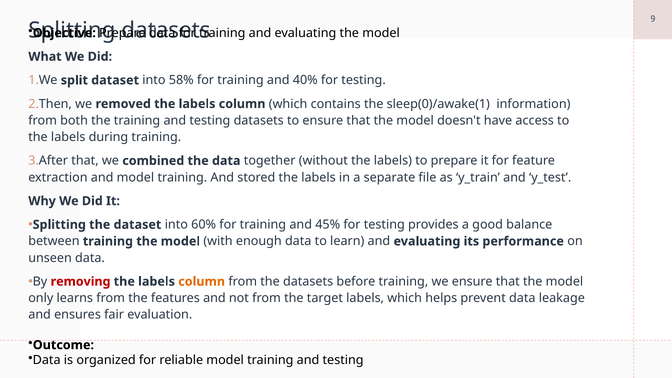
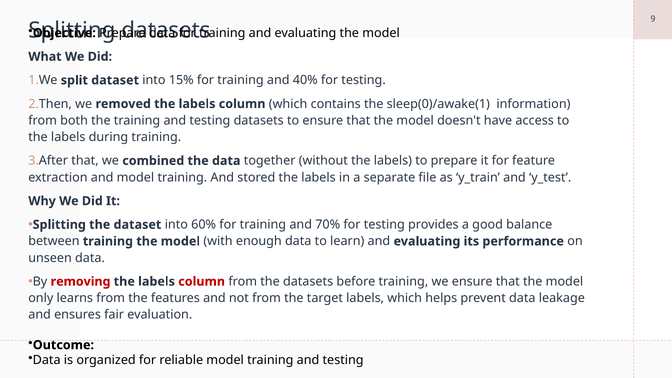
58%: 58% -> 15%
45%: 45% -> 70%
column at (202, 282) colour: orange -> red
